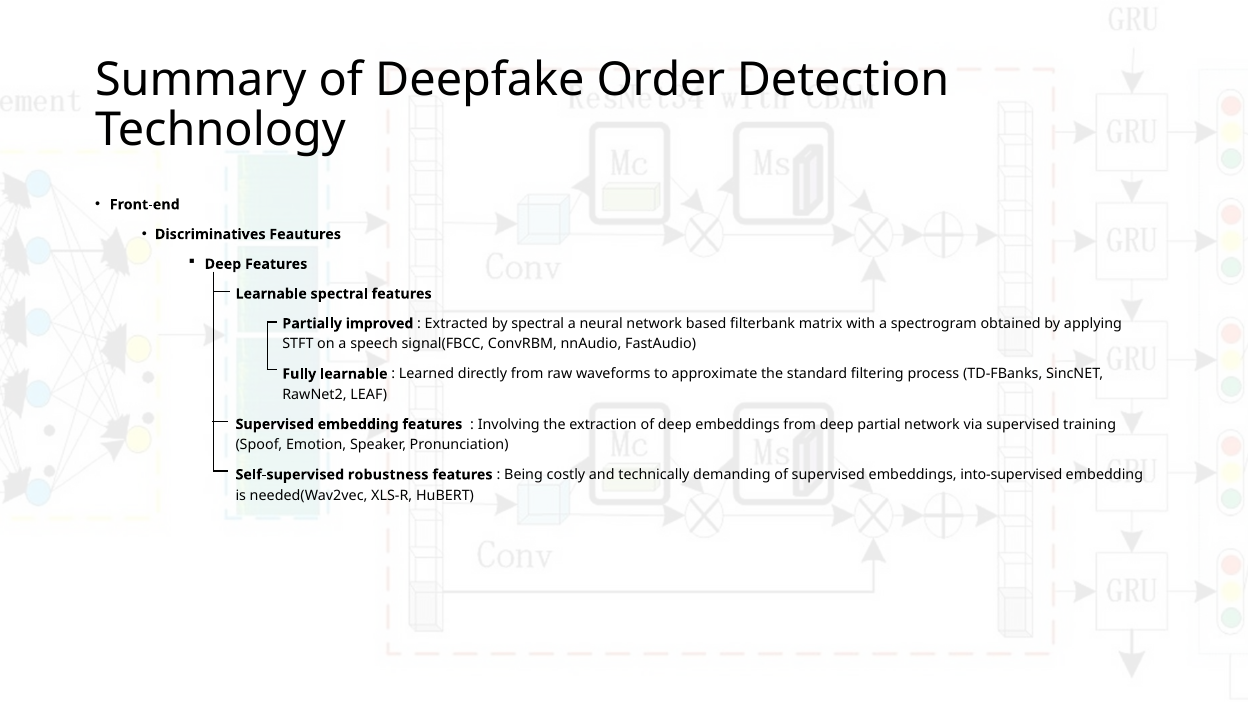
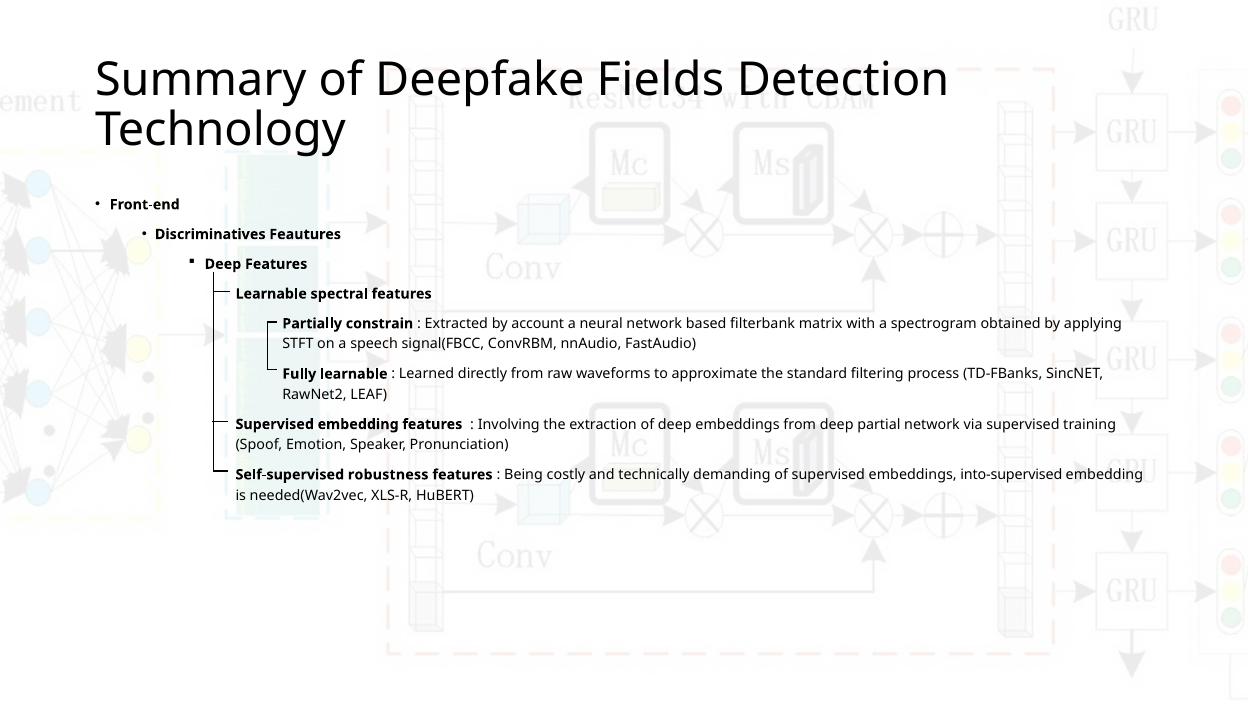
Order: Order -> Fields
improved: improved -> constrain
by spectral: spectral -> account
